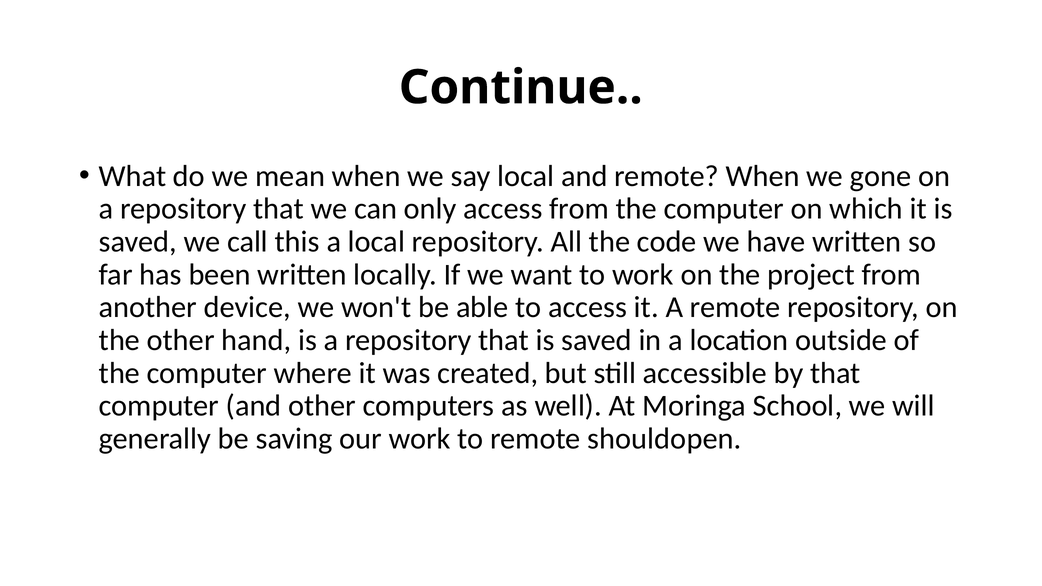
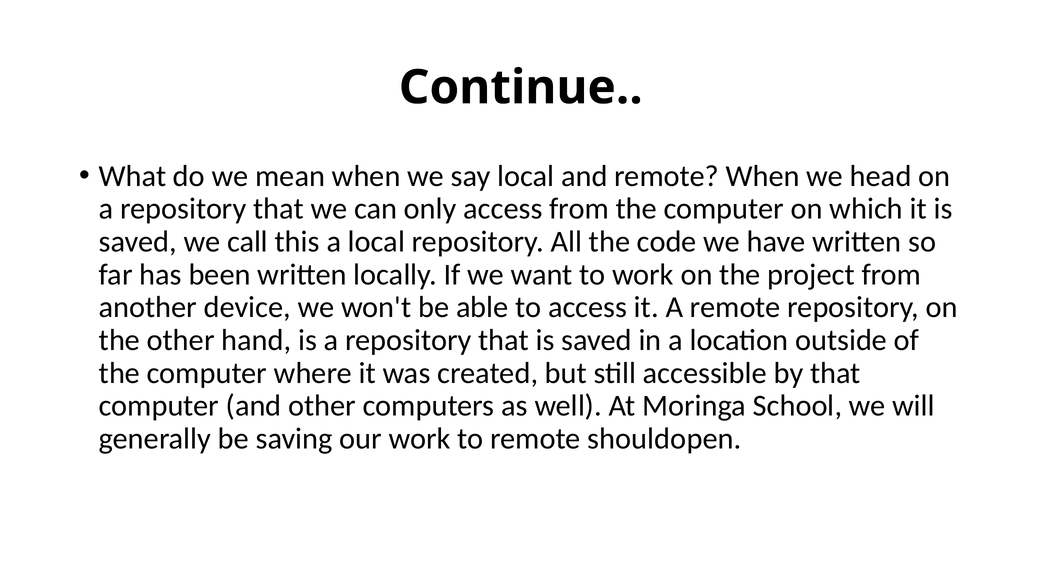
gone: gone -> head
